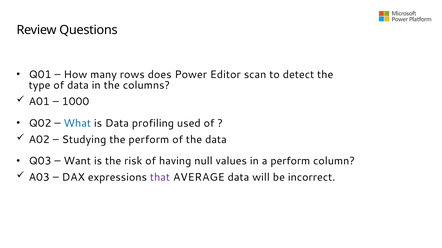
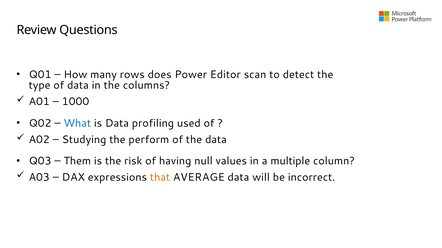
Want: Want -> Them
a perform: perform -> multiple
that colour: purple -> orange
